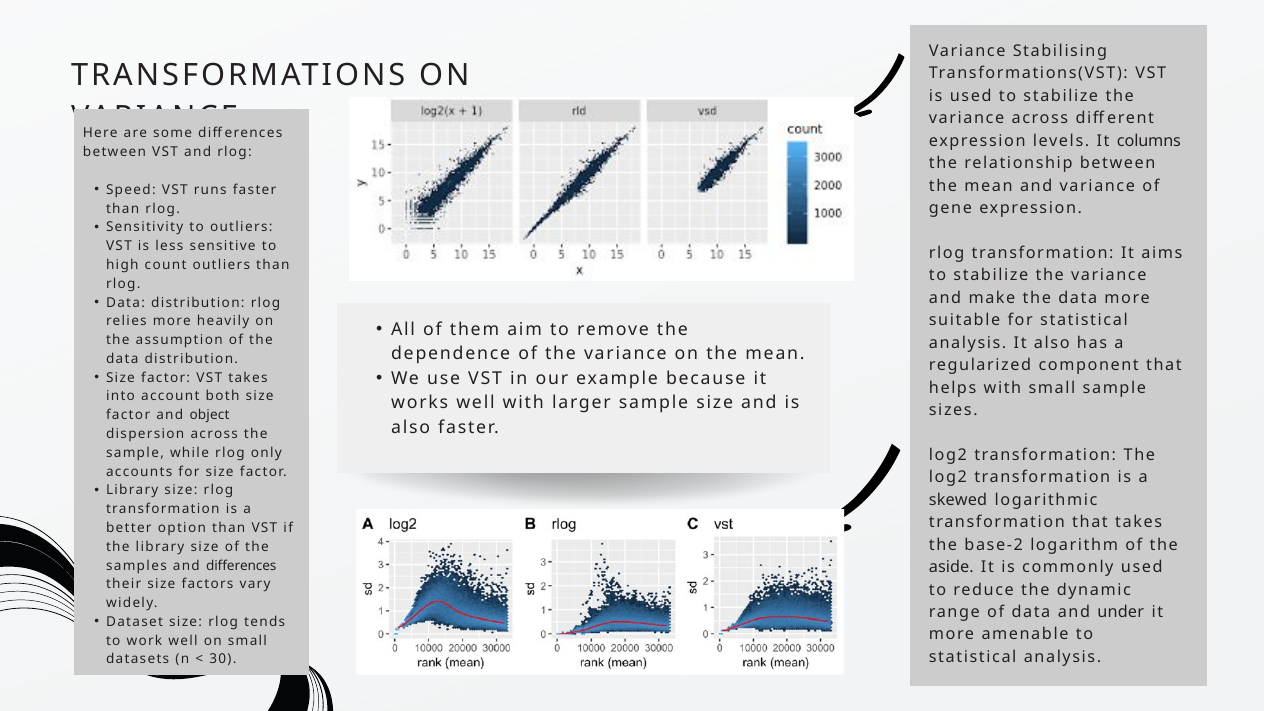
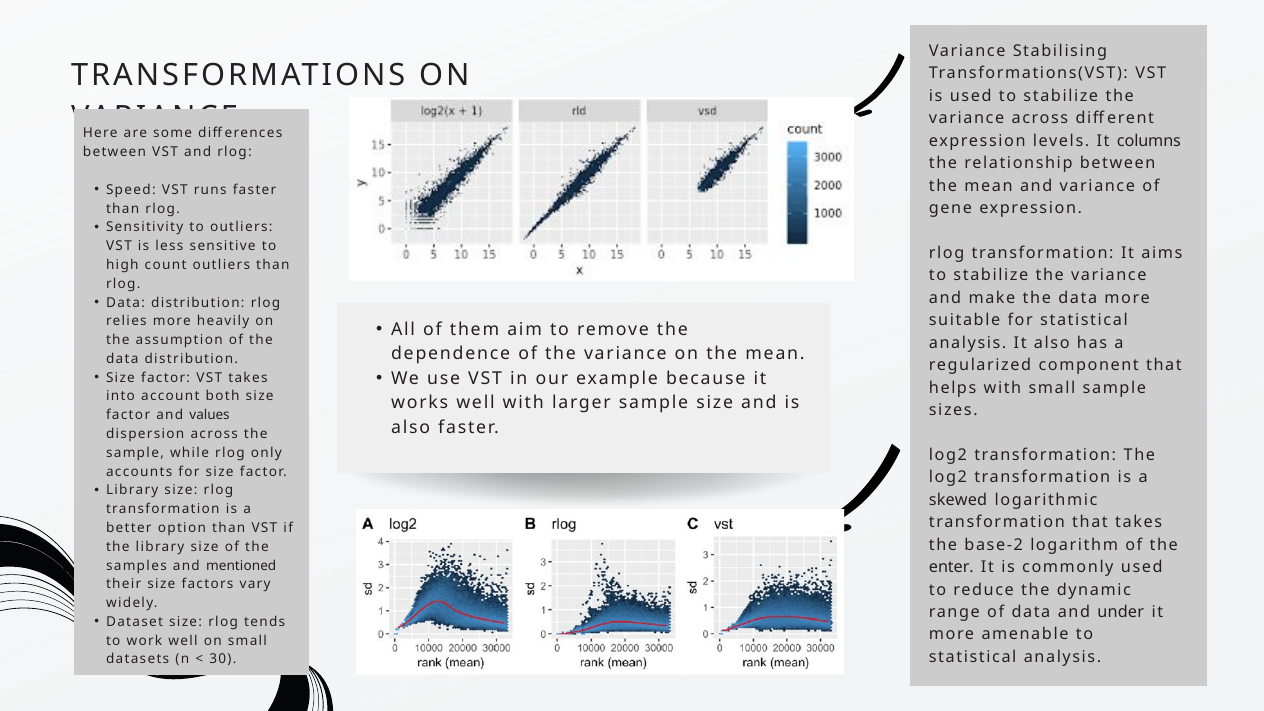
object: object -> values
and differences: differences -> mentioned
aside: aside -> enter
